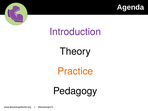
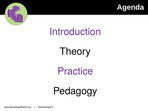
Practice colour: orange -> purple
